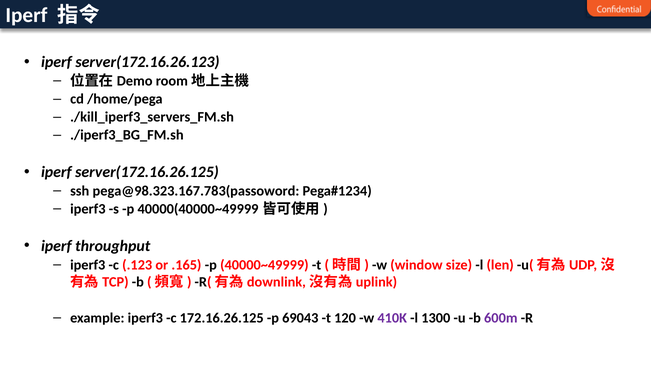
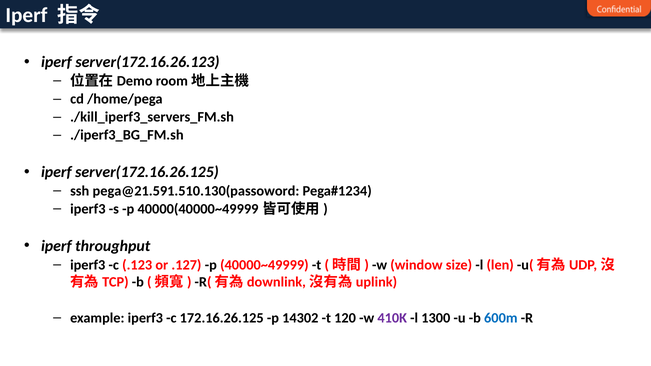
pega@98.323.167.783(passoword: pega@98.323.167.783(passoword -> pega@21.591.510.130(passoword
.165: .165 -> .127
69043: 69043 -> 14302
600m colour: purple -> blue
